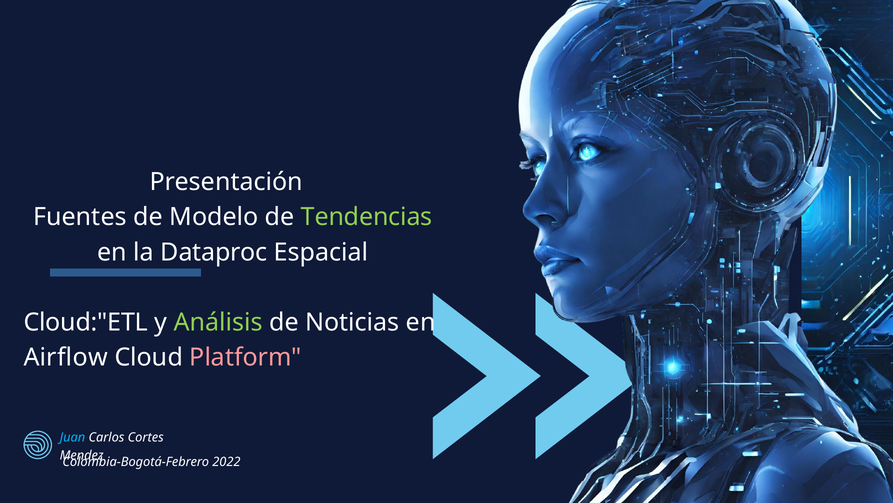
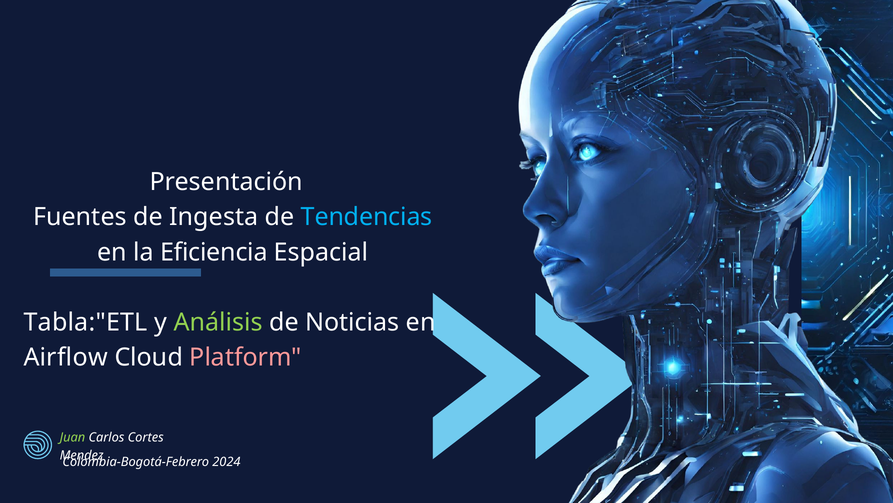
Modelo: Modelo -> Ingesta
Tendencias colour: light green -> light blue
Dataproc: Dataproc -> Eficiencia
Cloud:"ETL: Cloud:"ETL -> Tabla:"ETL
Juan colour: light blue -> light green
2022: 2022 -> 2024
